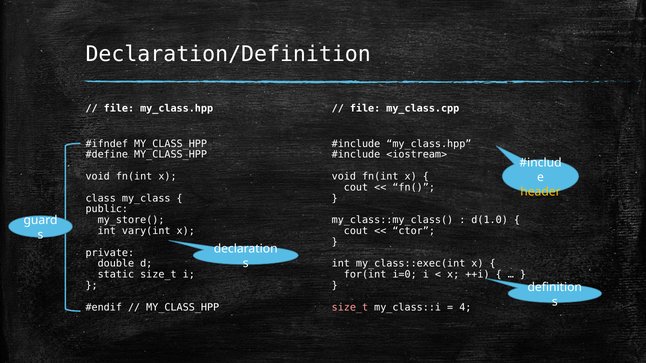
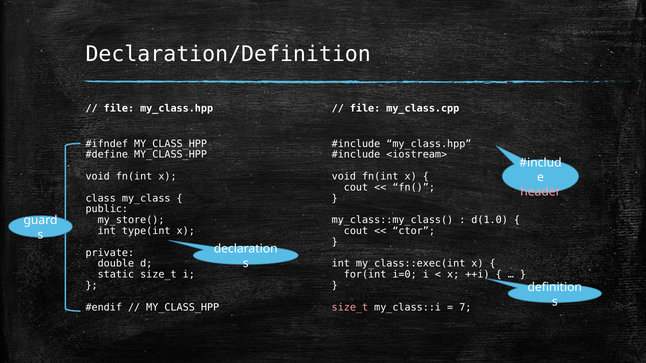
header colour: yellow -> pink
vary(int: vary(int -> type(int
4: 4 -> 7
